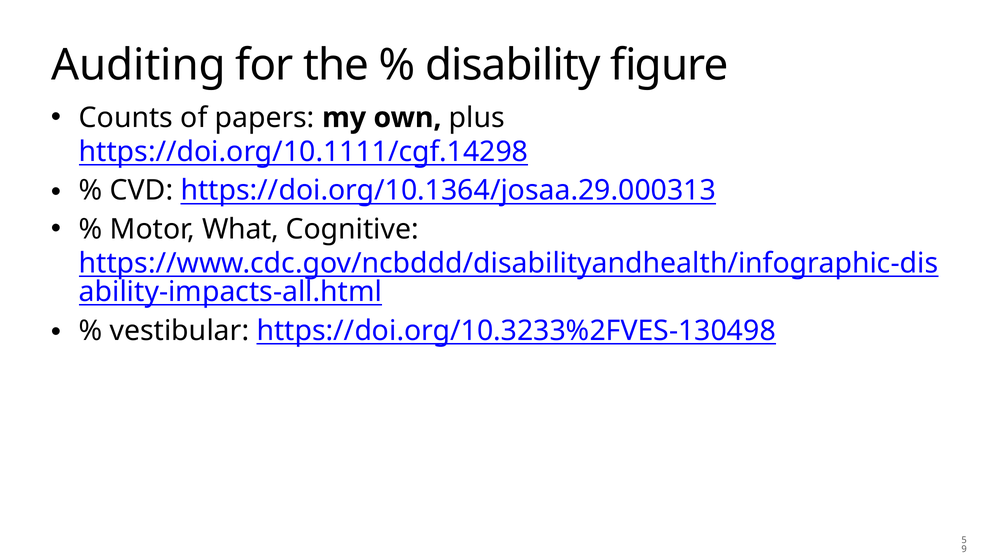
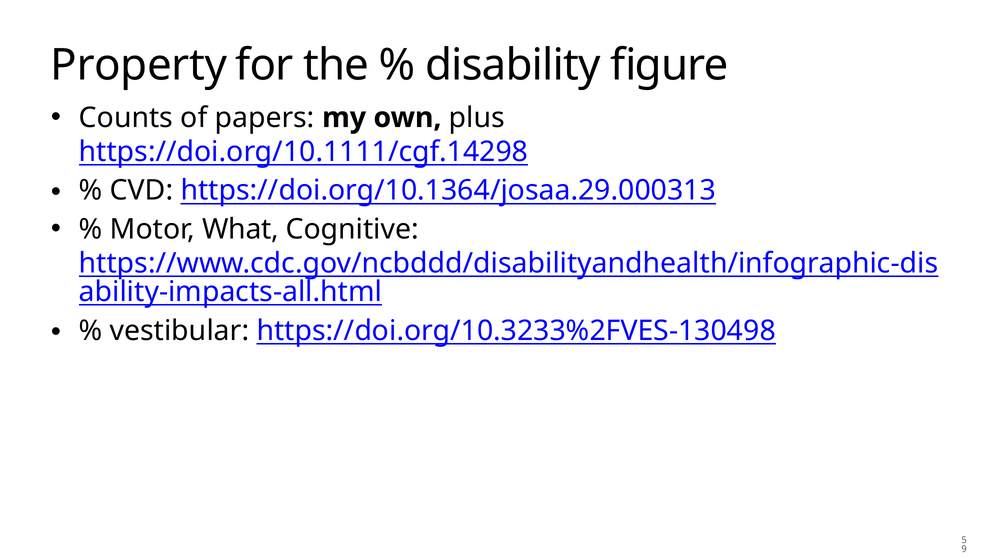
Auditing: Auditing -> Property
